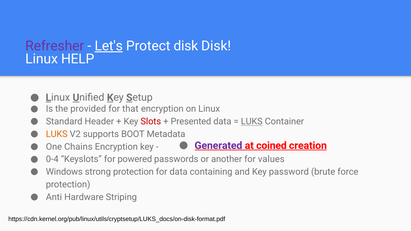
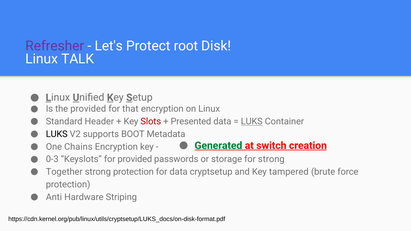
Let's underline: present -> none
Protect disk: disk -> root
HELP: HELP -> TALK
LUKS at (57, 134) colour: orange -> black
Generated colour: purple -> green
coined: coined -> switch
0-4: 0-4 -> 0-3
for powered: powered -> provided
another: another -> storage
for values: values -> strong
Windows: Windows -> Together
containing: containing -> cryptsetup
password: password -> tampered
